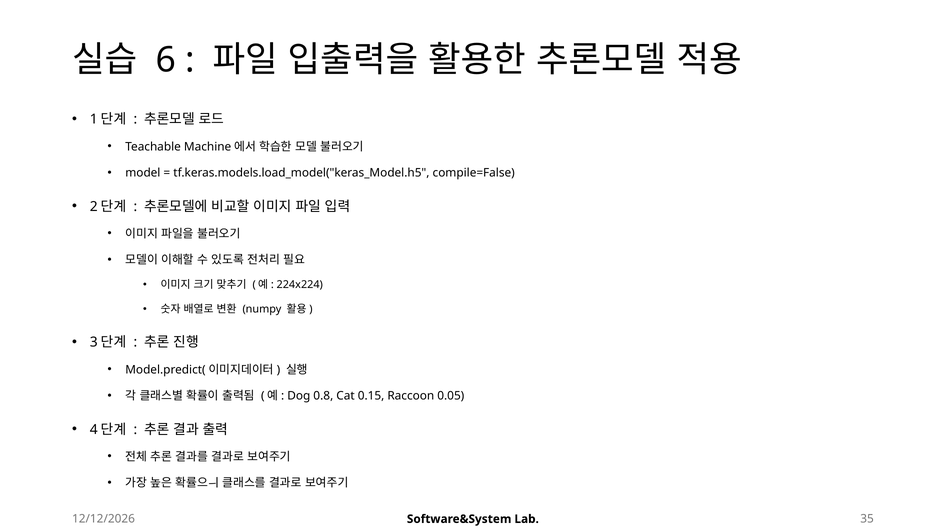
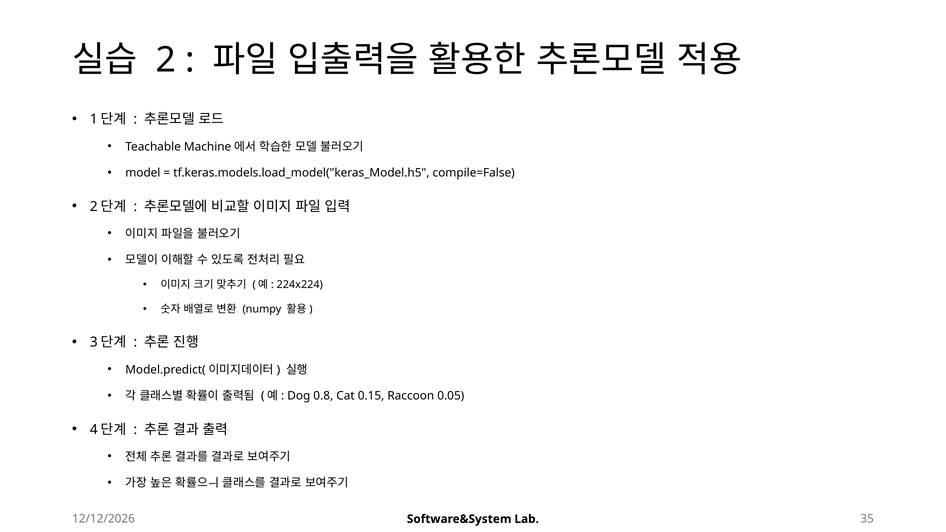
6: 6 -> 2
